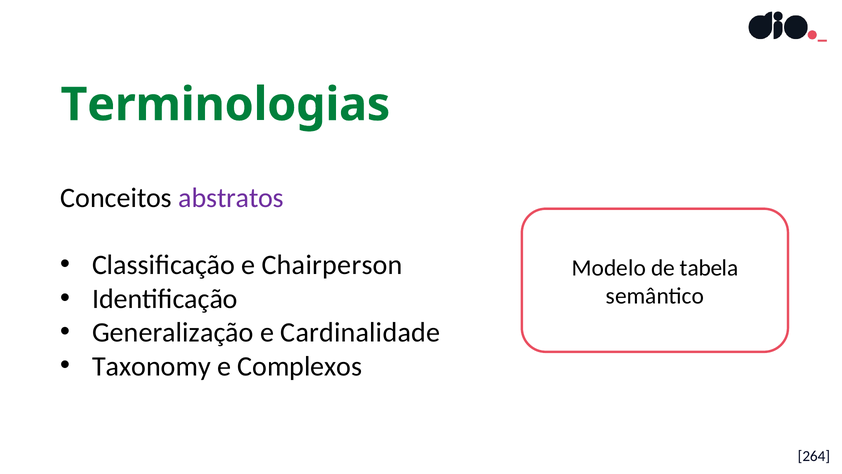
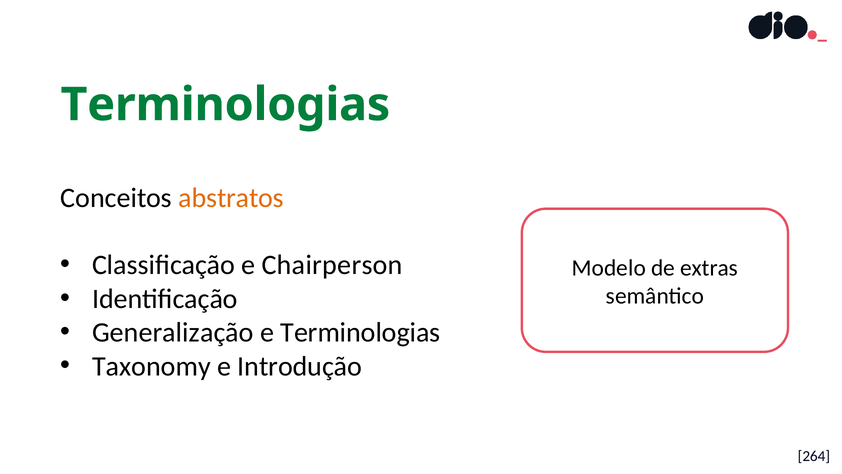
abstratos colour: purple -> orange
tabela: tabela -> extras
e Cardinalidade: Cardinalidade -> Terminologias
Complexos: Complexos -> Introdução
